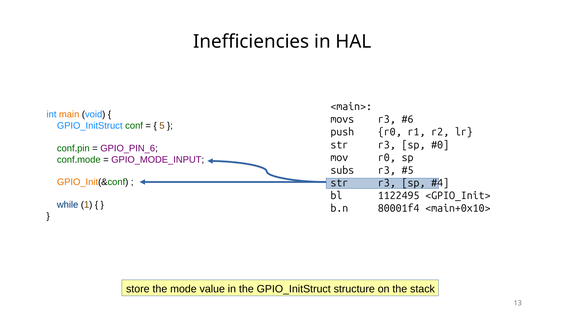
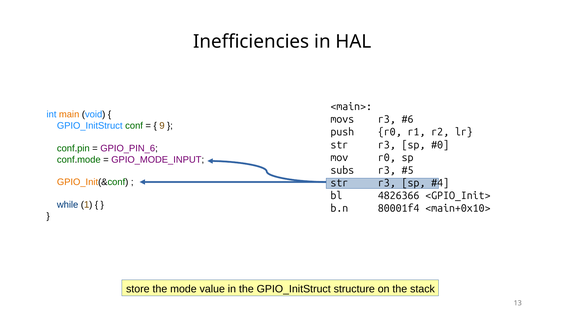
5: 5 -> 9
1122495: 1122495 -> 4826366
